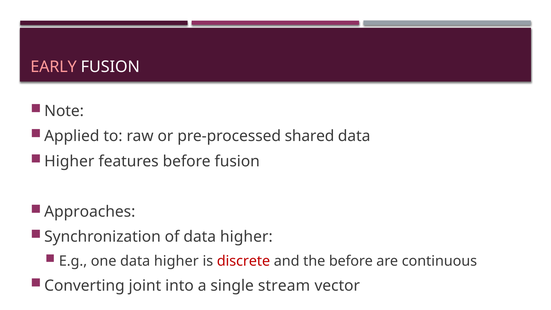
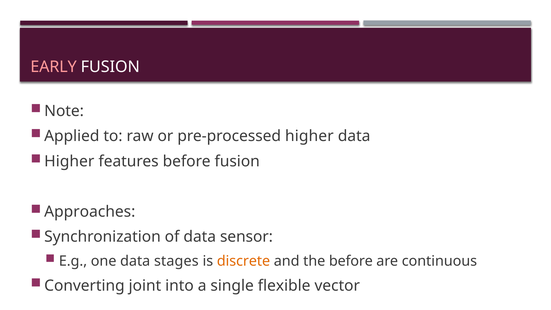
pre-processed shared: shared -> higher
of data higher: higher -> sensor
one data higher: higher -> stages
discrete colour: red -> orange
stream: stream -> flexible
